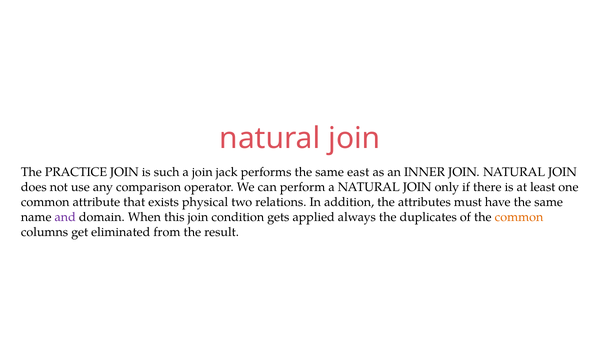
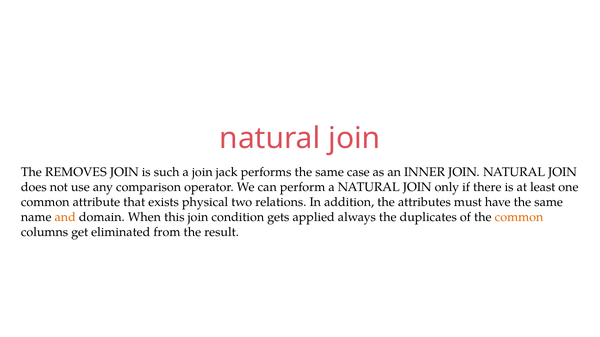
PRACTICE: PRACTICE -> REMOVES
east: east -> case
and colour: purple -> orange
